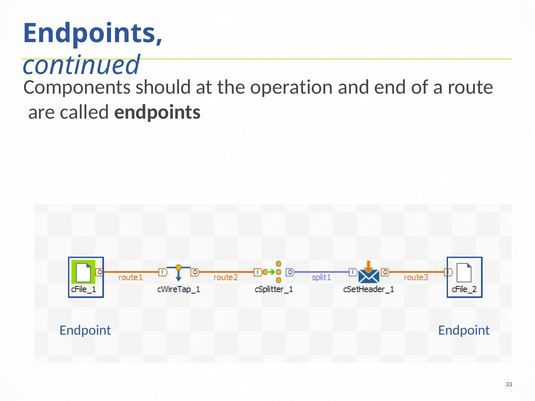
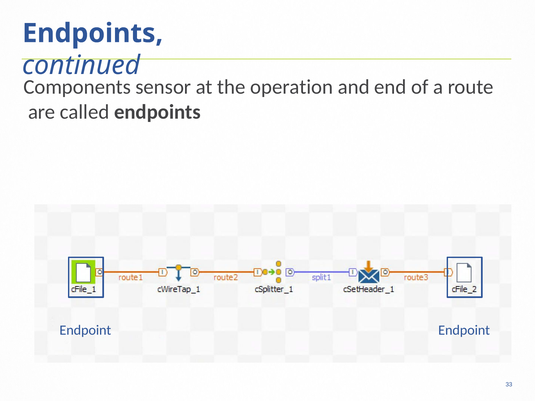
should: should -> sensor
